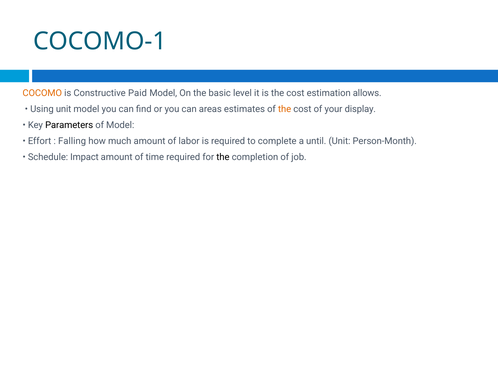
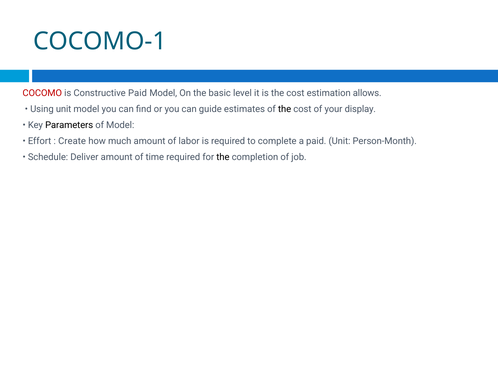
COCOMO colour: orange -> red
areas: areas -> guide
the at (285, 109) colour: orange -> black
Falling: Falling -> Create
a until: until -> paid
Impact: Impact -> Deliver
